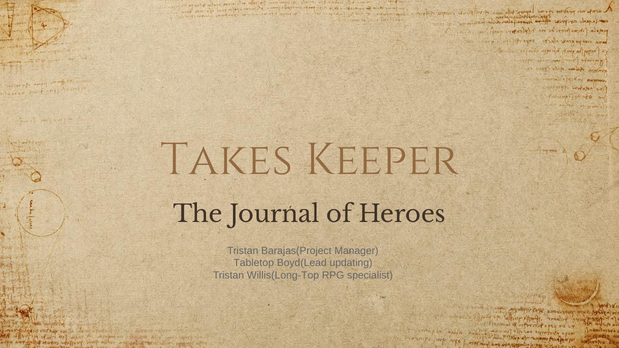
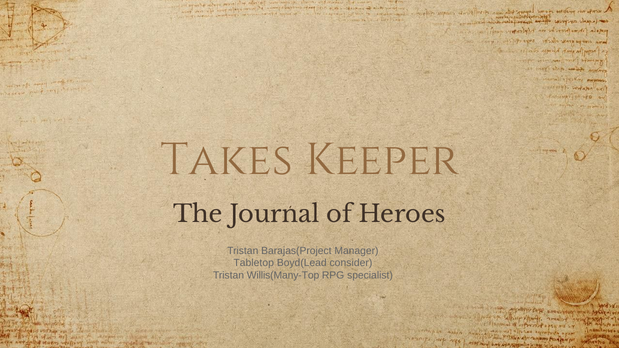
updating: updating -> consider
Willis(Long-Top: Willis(Long-Top -> Willis(Many-Top
